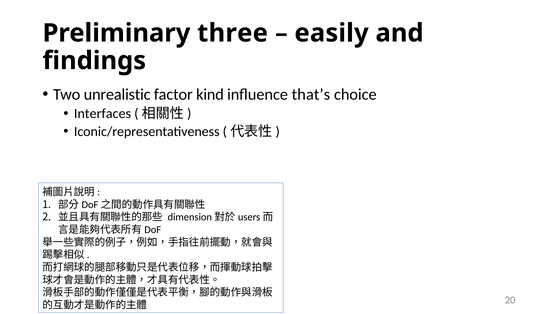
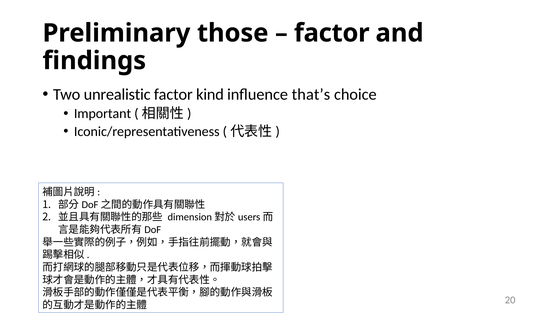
three: three -> those
easily at (332, 33): easily -> factor
Interfaces: Interfaces -> Important
